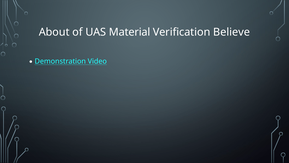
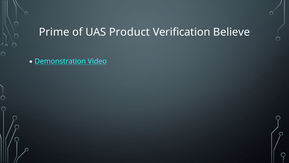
About: About -> Prime
Material: Material -> Product
